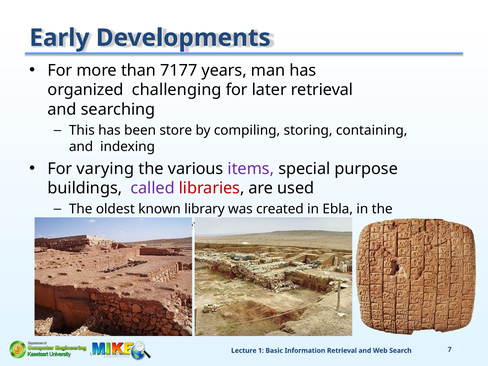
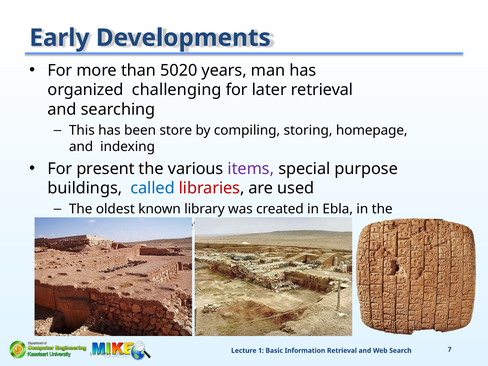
7177: 7177 -> 5020
containing: containing -> homepage
varying: varying -> present
called colour: purple -> blue
